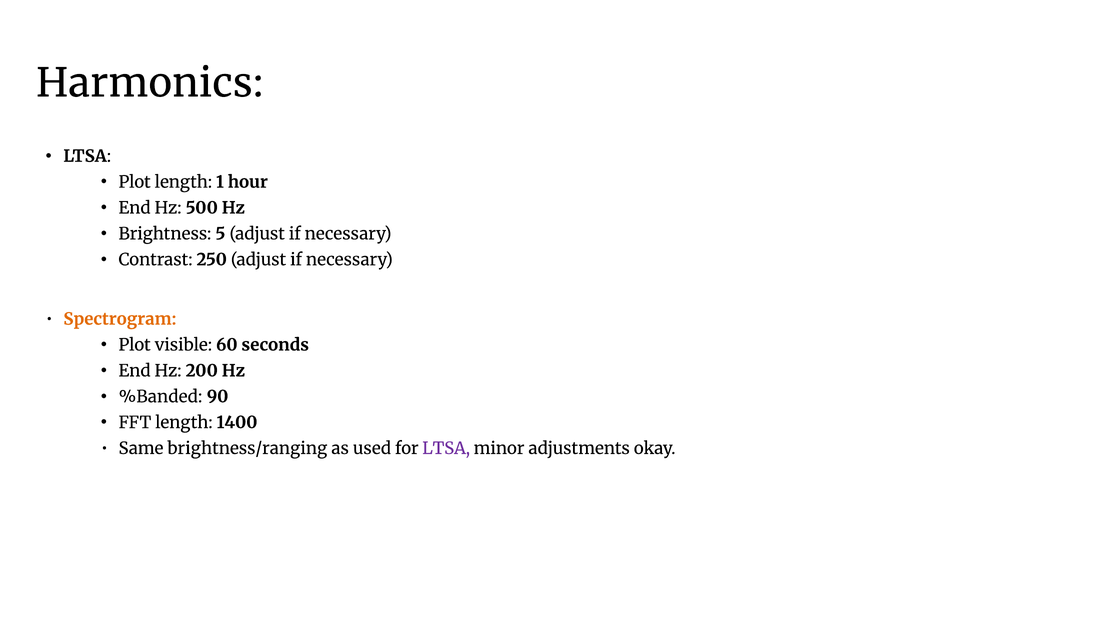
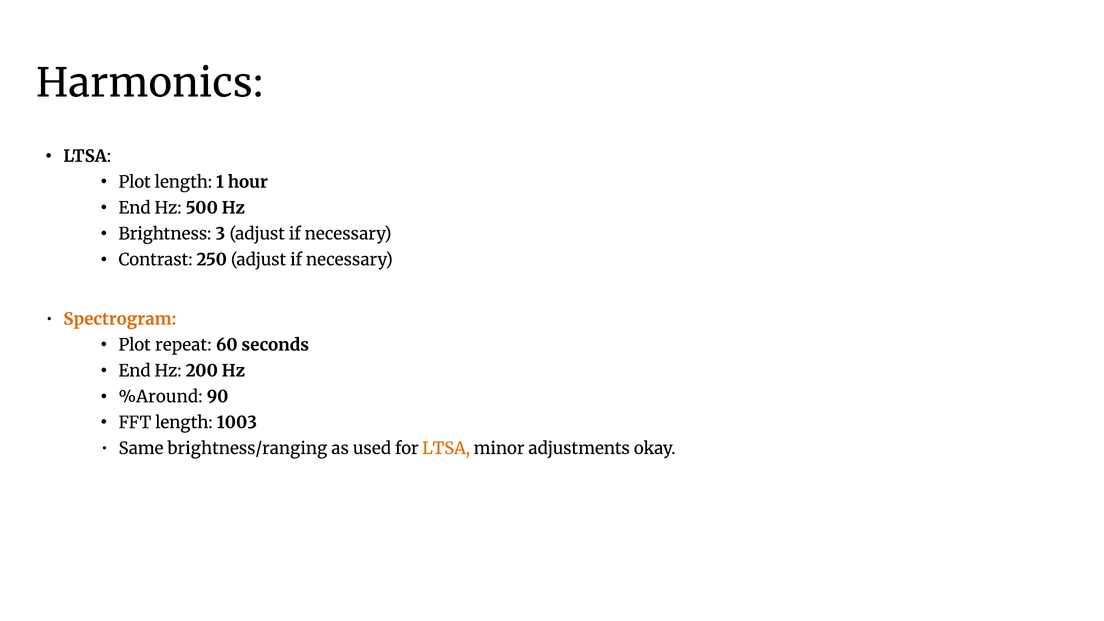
5: 5 -> 3
visible: visible -> repeat
%Banded: %Banded -> %Around
1400: 1400 -> 1003
LTSA at (446, 448) colour: purple -> orange
